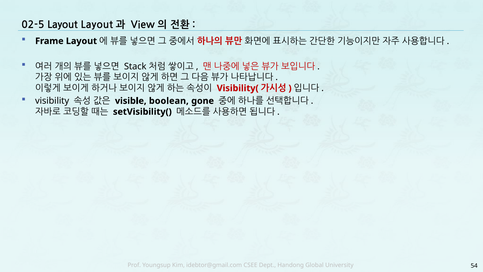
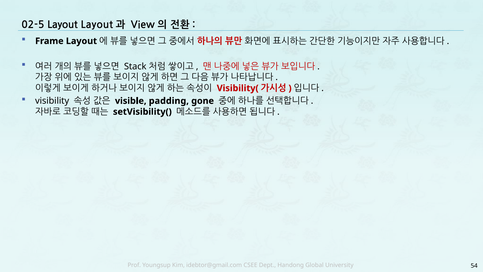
boolean: boolean -> padding
